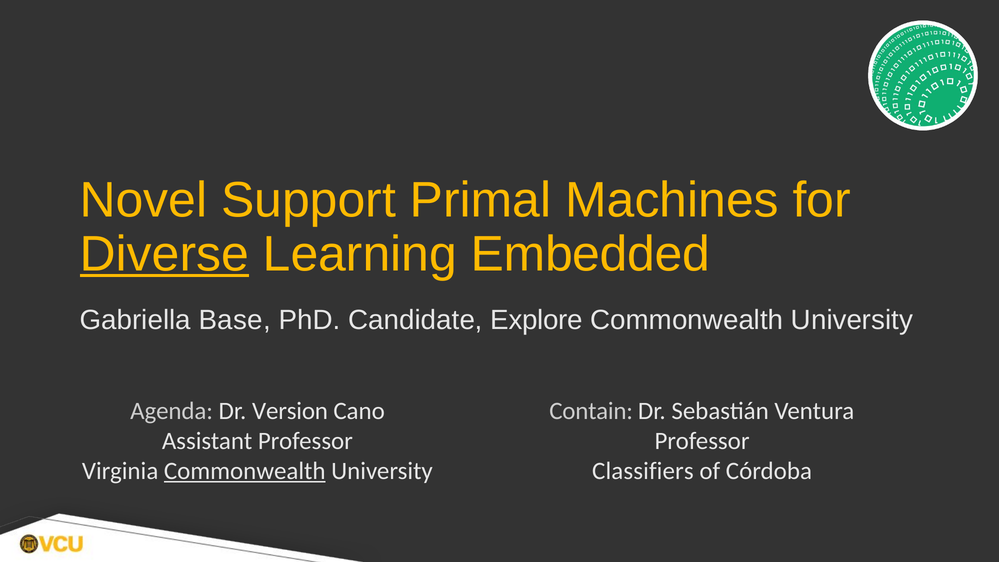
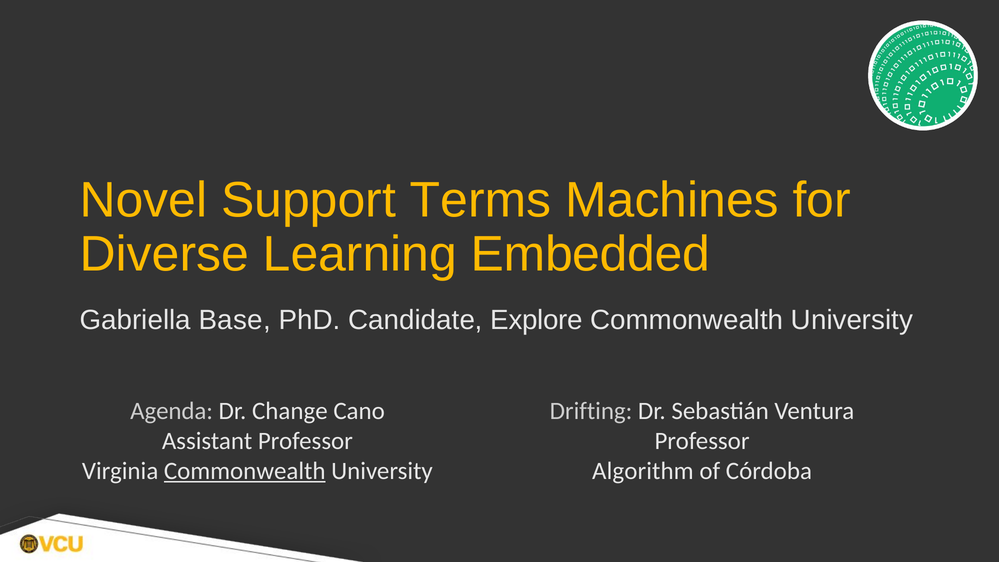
Primal: Primal -> Terms
Diverse underline: present -> none
Version: Version -> Change
Contain: Contain -> Drifting
Classifiers: Classifiers -> Algorithm
